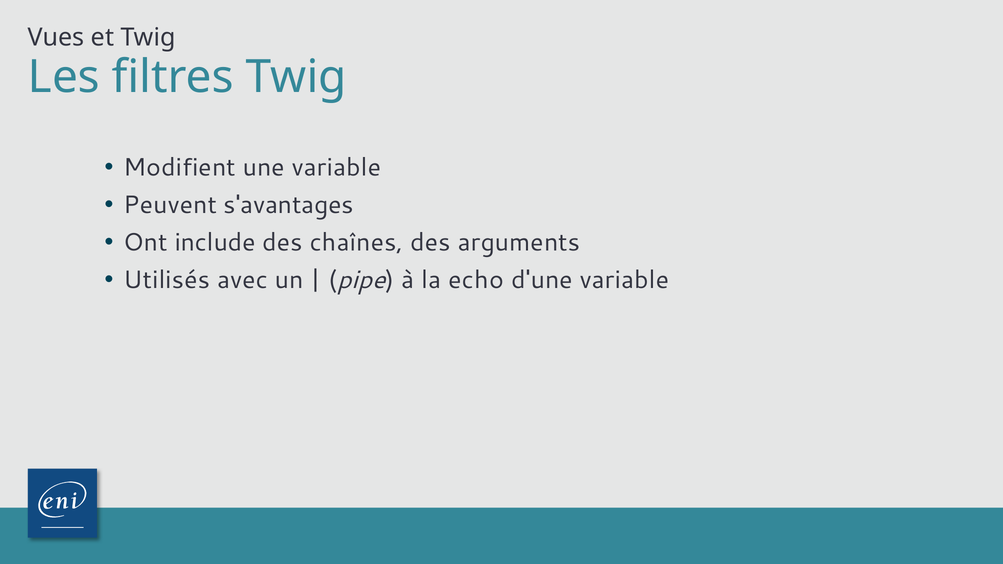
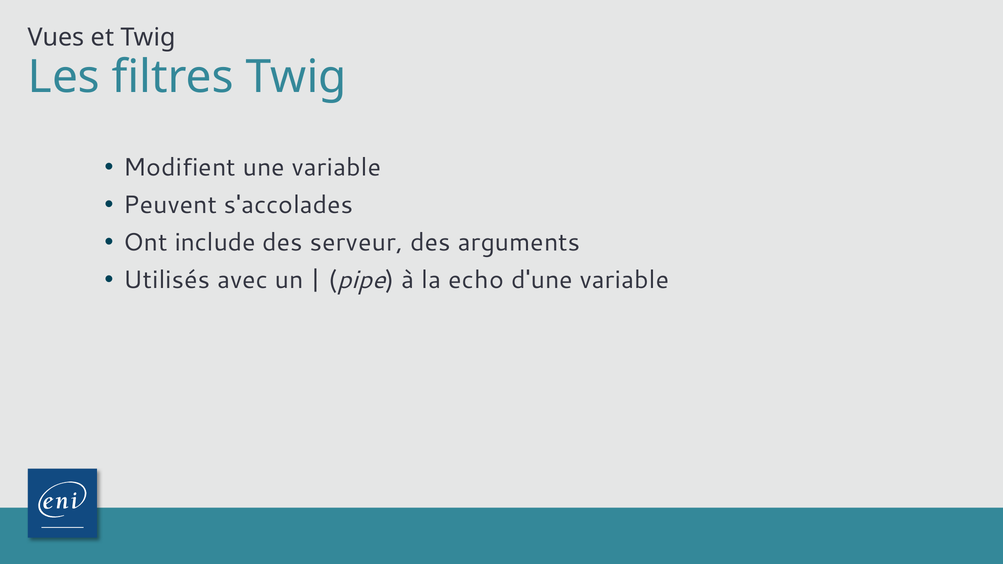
s'avantages: s'avantages -> s'accolades
chaînes: chaînes -> serveur
